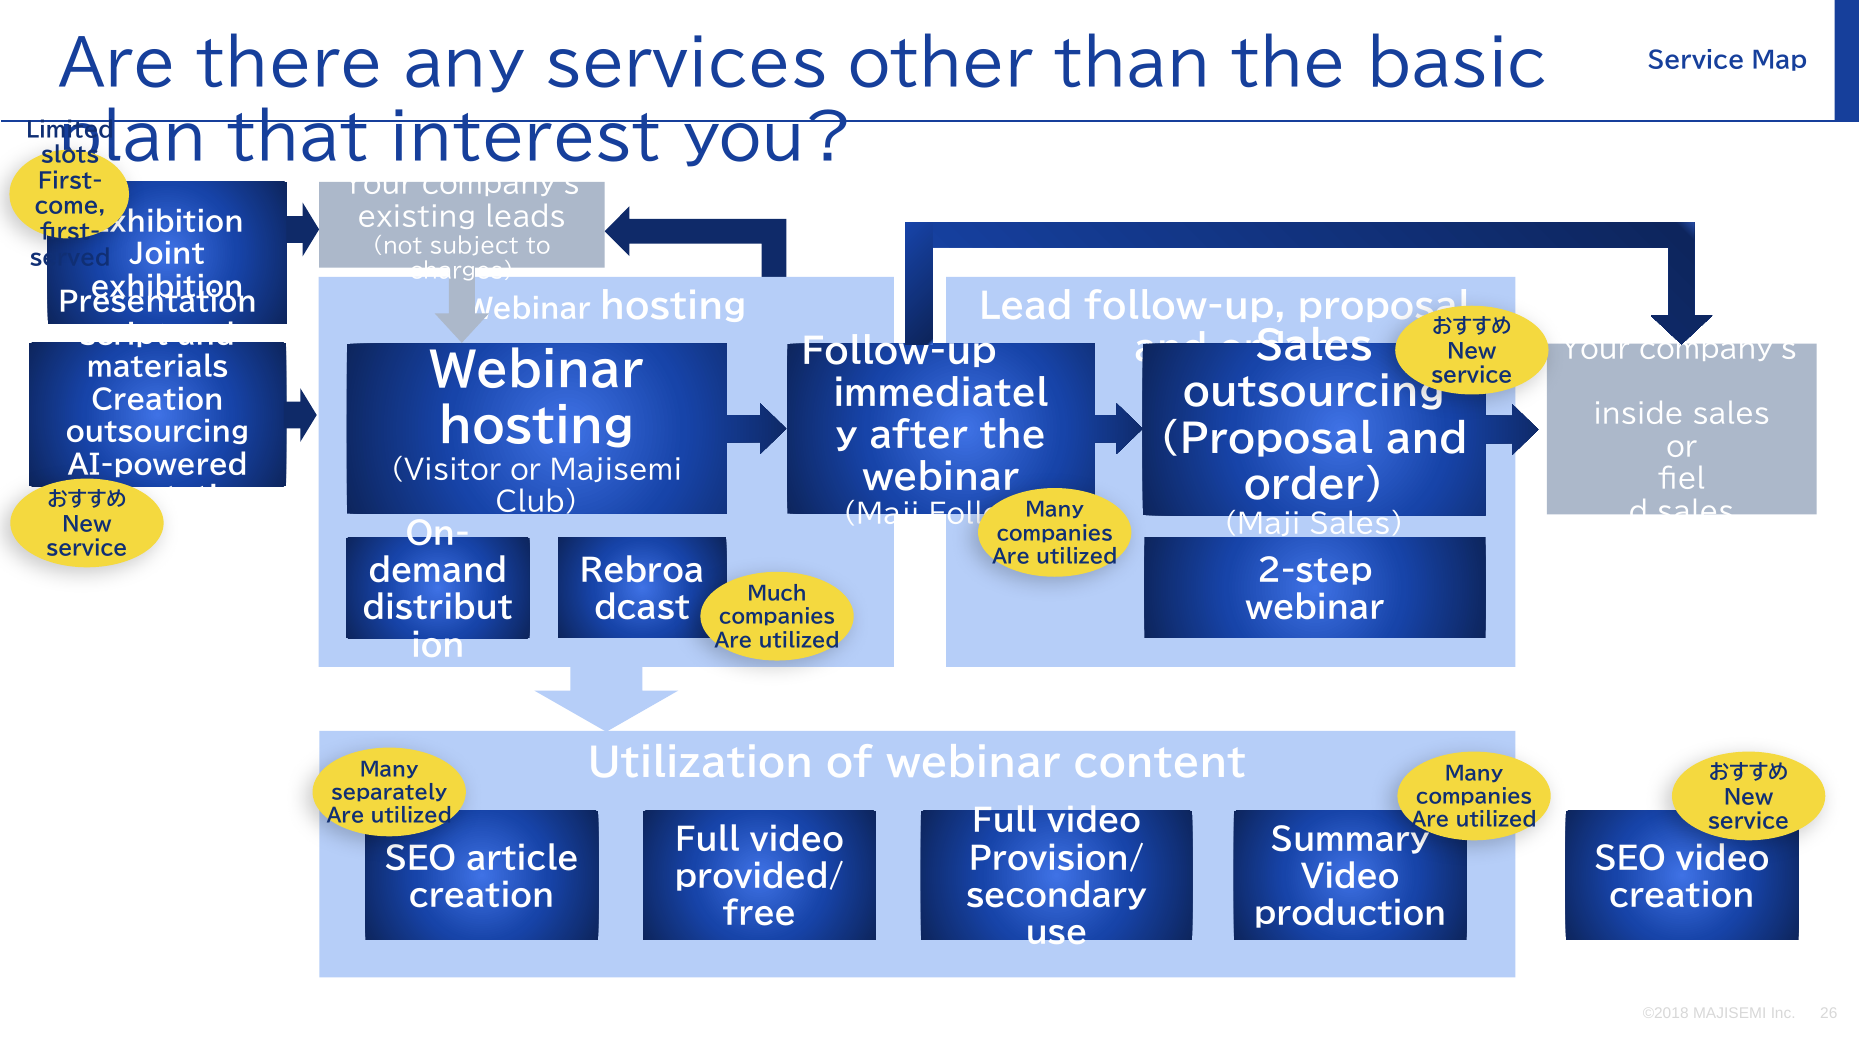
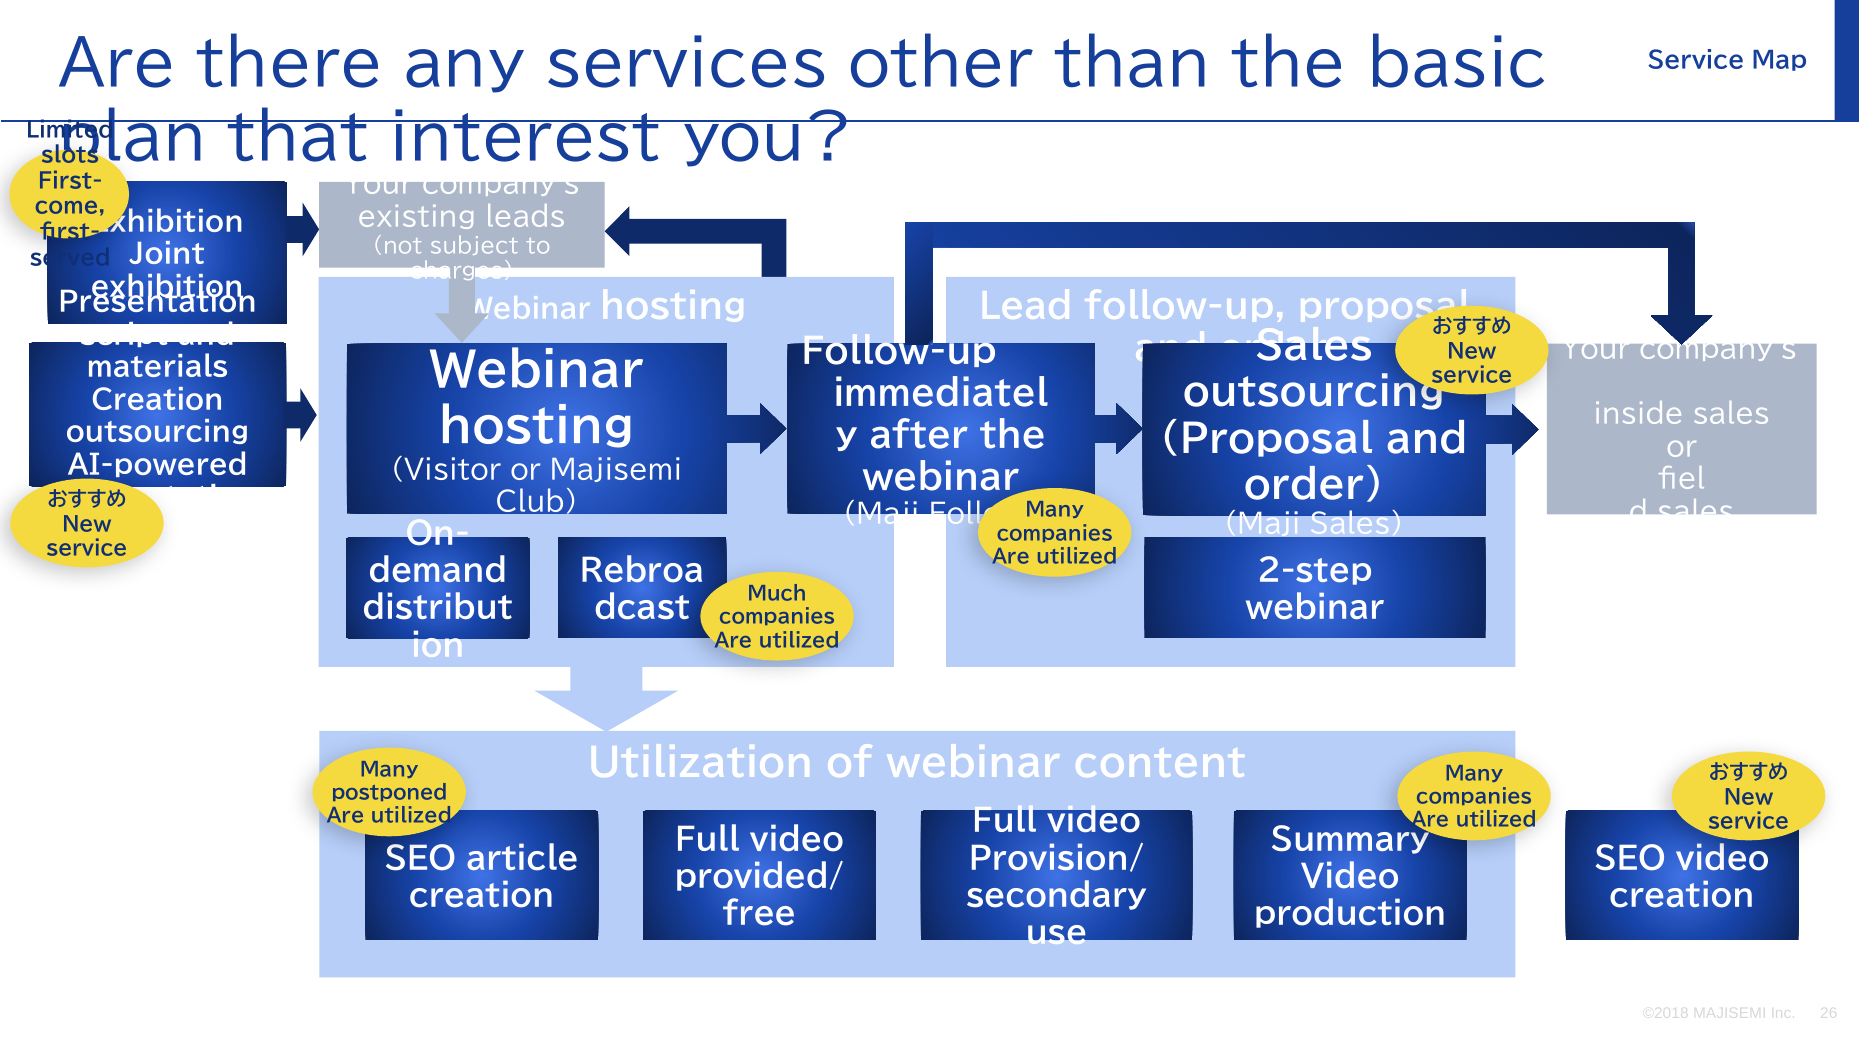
separately: separately -> postponed
